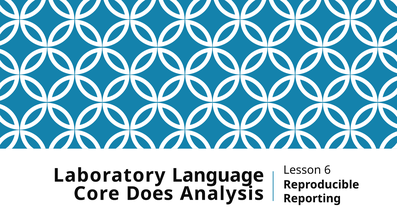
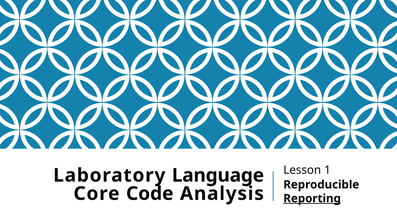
6: 6 -> 1
Does: Does -> Code
Reporting underline: none -> present
